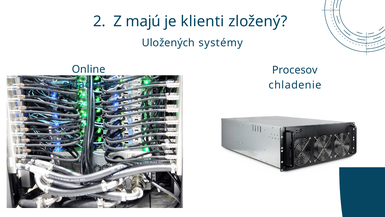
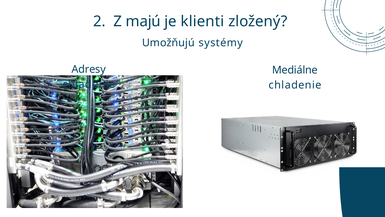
Uložených: Uložených -> Umožňujú
Online: Online -> Adresy
Procesov: Procesov -> Mediálne
